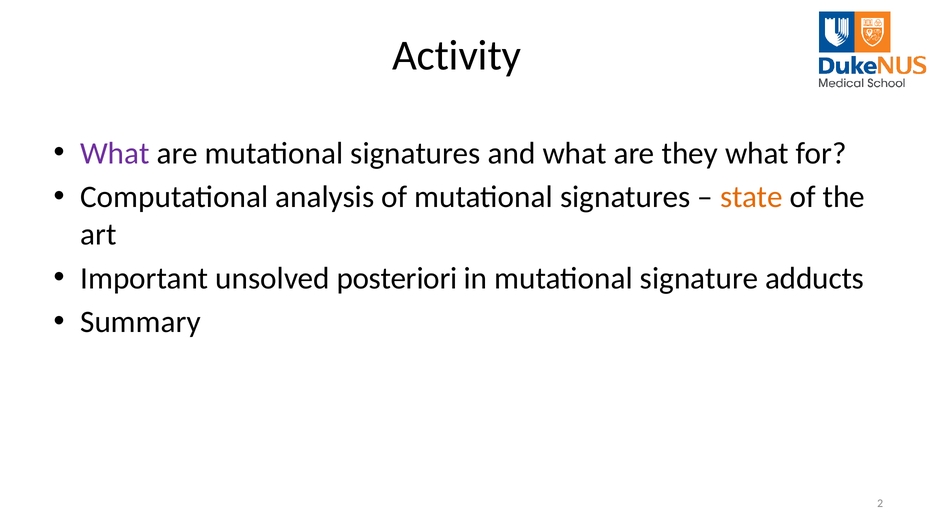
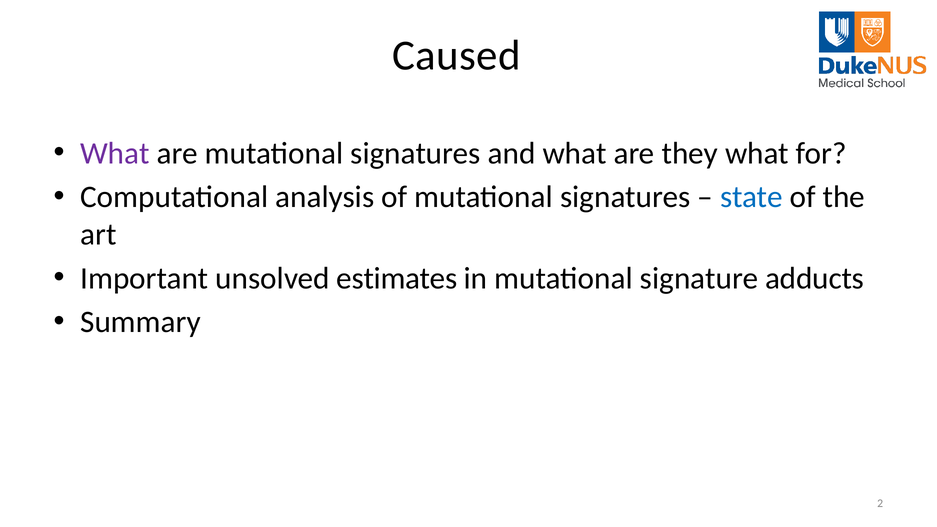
Activity: Activity -> Caused
state colour: orange -> blue
posteriori: posteriori -> estimates
